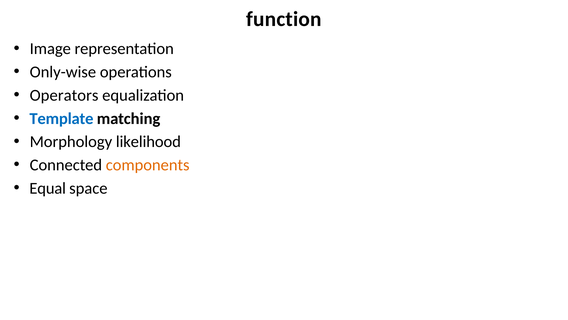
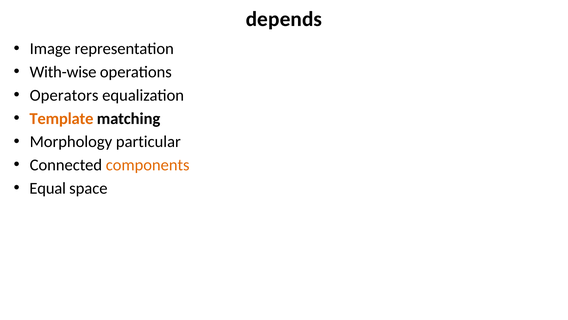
function: function -> depends
Only-wise: Only-wise -> With-wise
Template colour: blue -> orange
likelihood: likelihood -> particular
